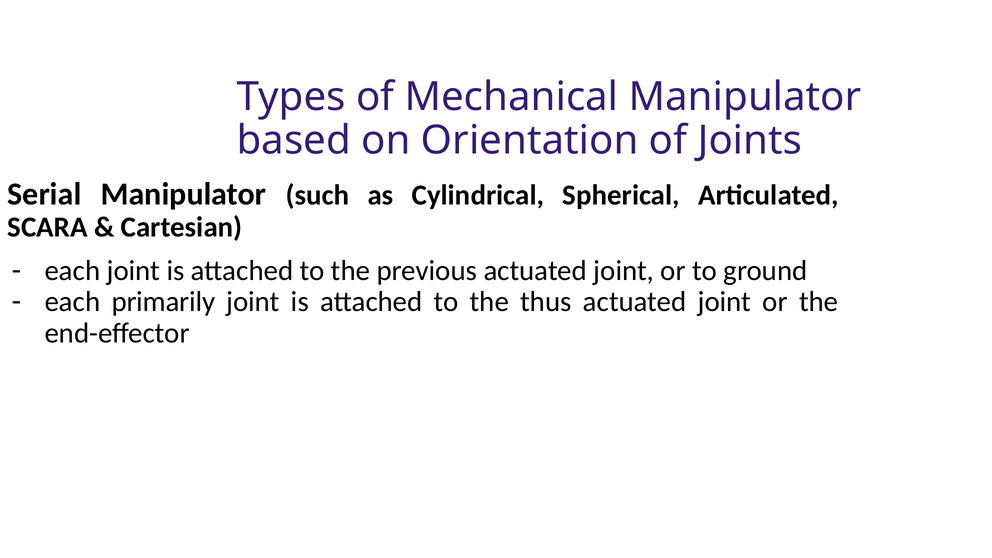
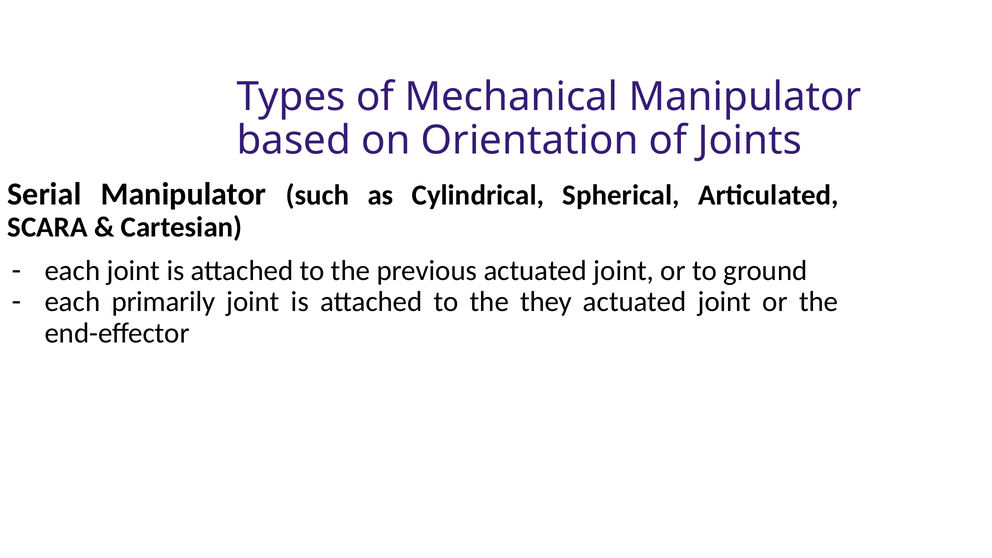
thus: thus -> they
